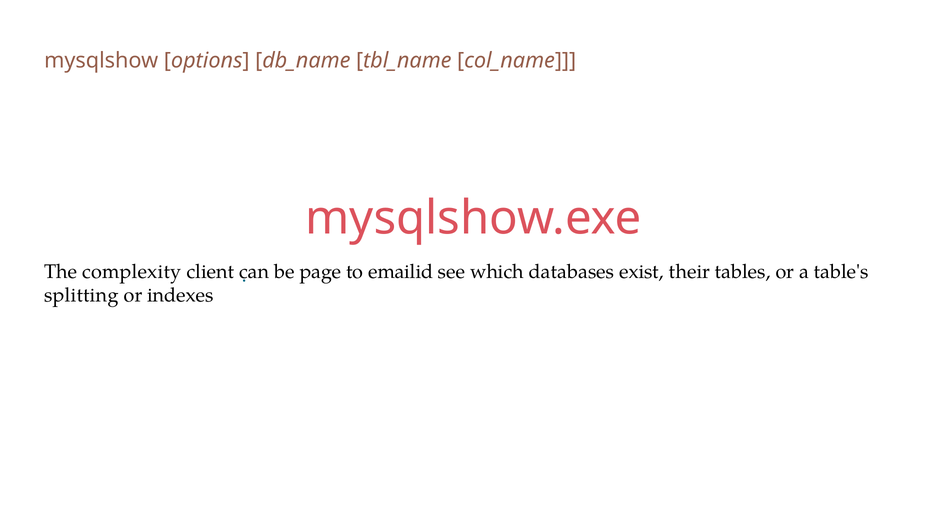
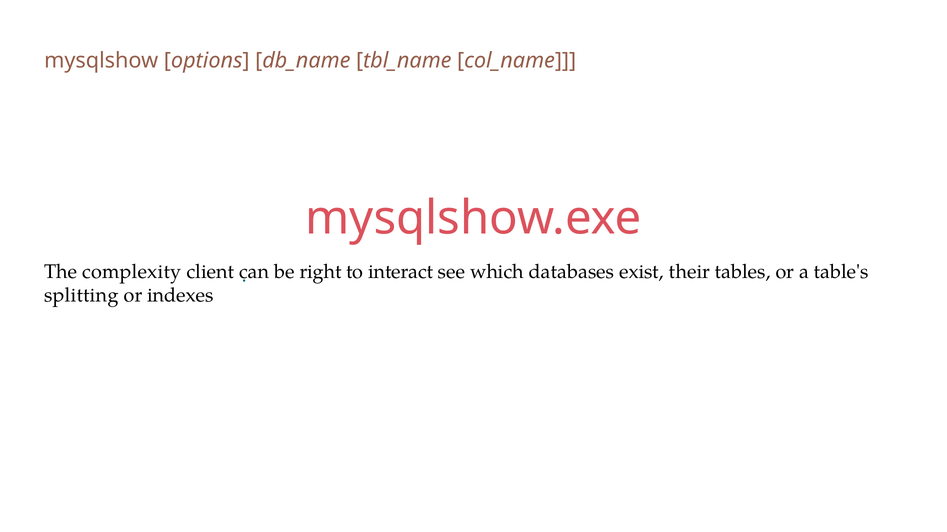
page: page -> right
emailid: emailid -> interact
